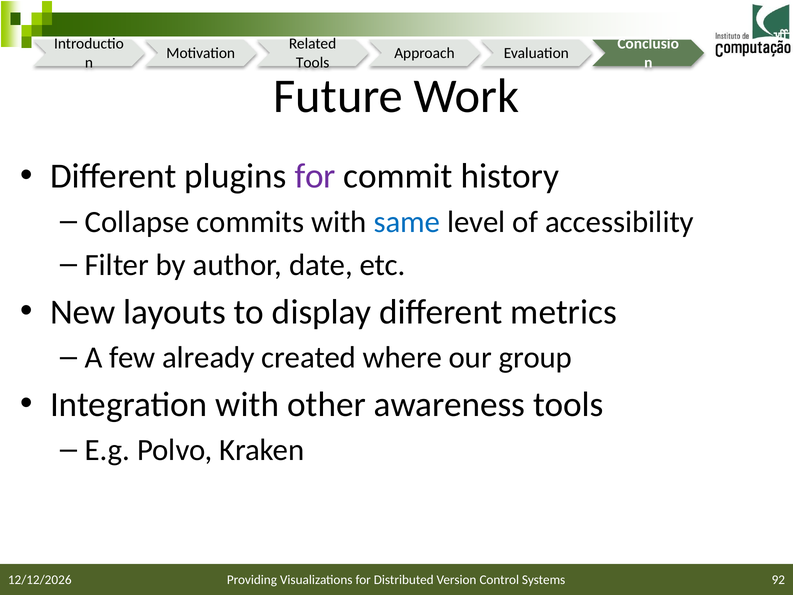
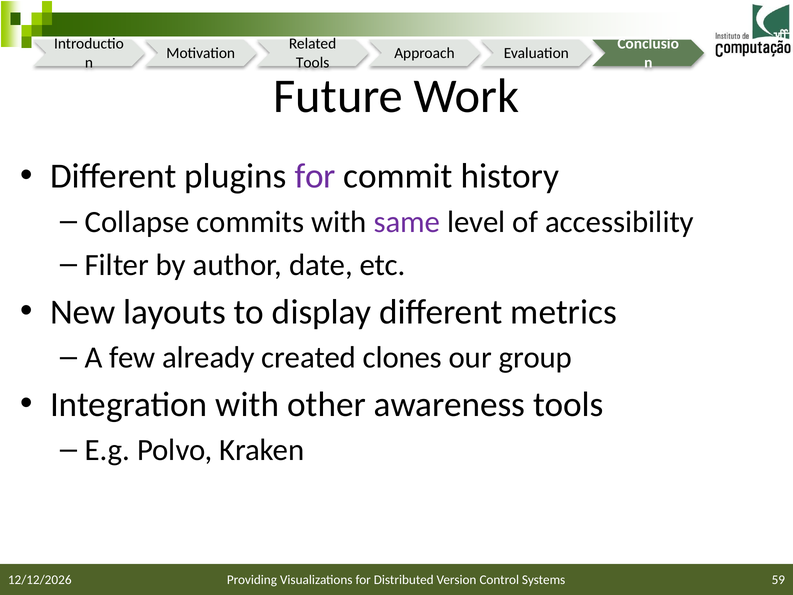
same colour: blue -> purple
where: where -> clones
92: 92 -> 59
